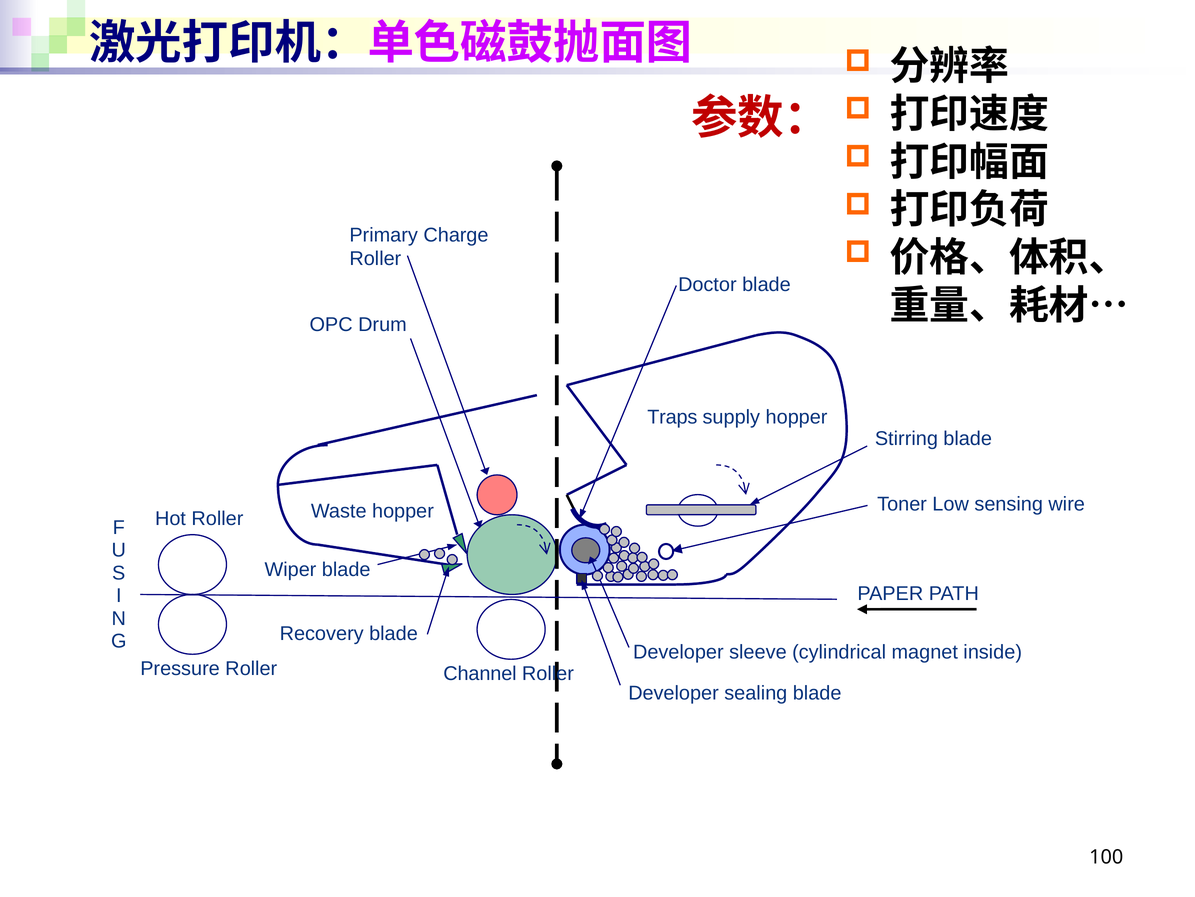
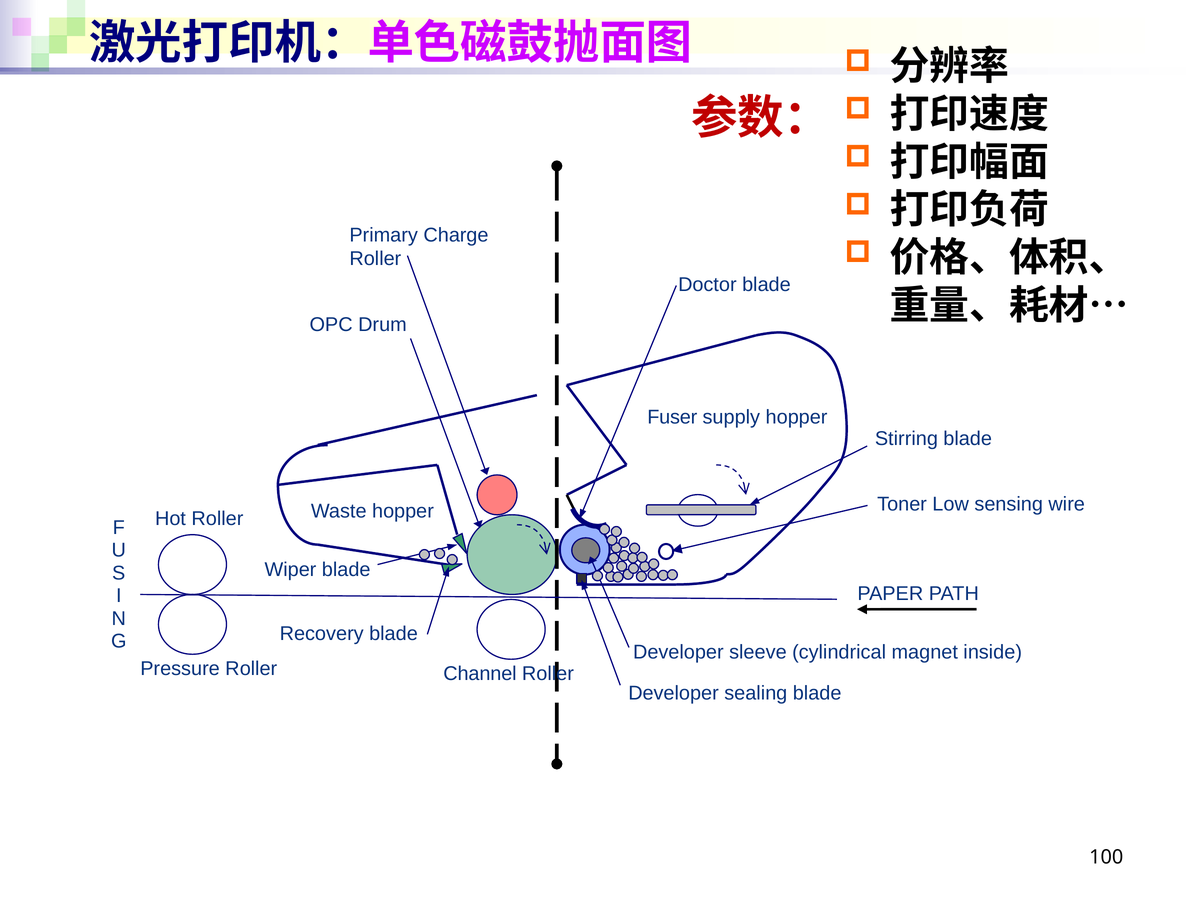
Traps: Traps -> Fuser
